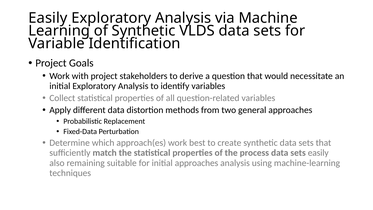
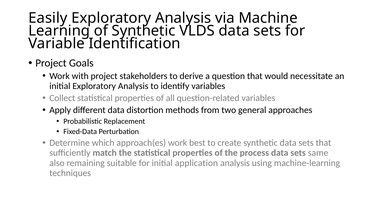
sets easily: easily -> same
initial approaches: approaches -> application
